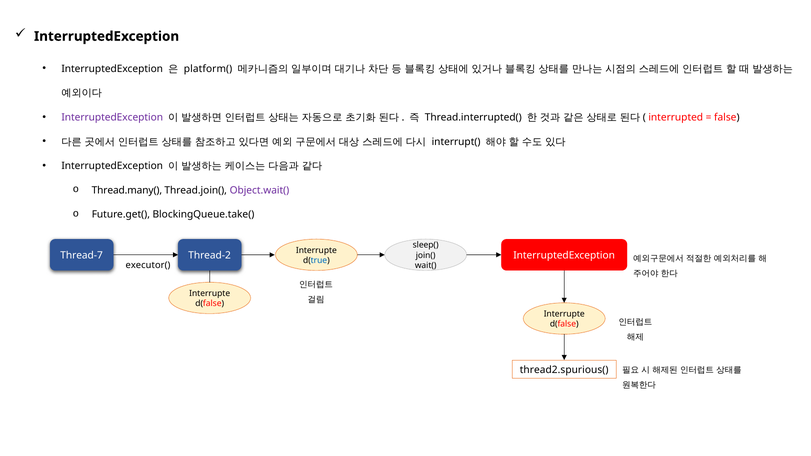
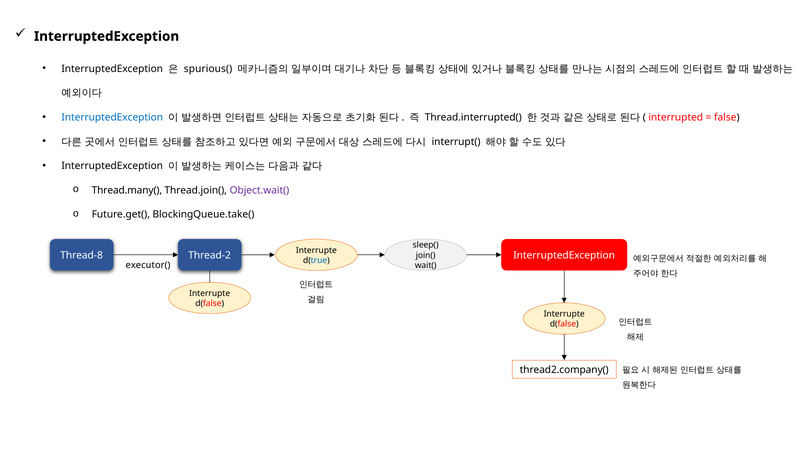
platform(: platform( -> spurious(
InterruptedException at (112, 117) colour: purple -> blue
Thread-7: Thread-7 -> Thread-8
thread2.spurious(: thread2.spurious( -> thread2.company(
